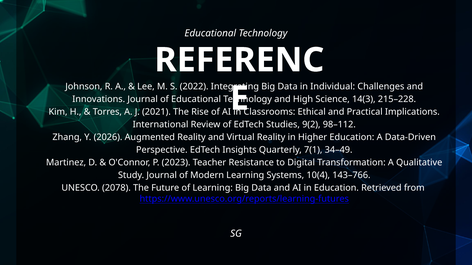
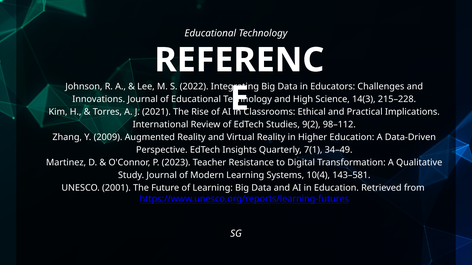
Individual: Individual -> Educators
2026: 2026 -> 2009
143–766: 143–766 -> 143–581
2078: 2078 -> 2001
